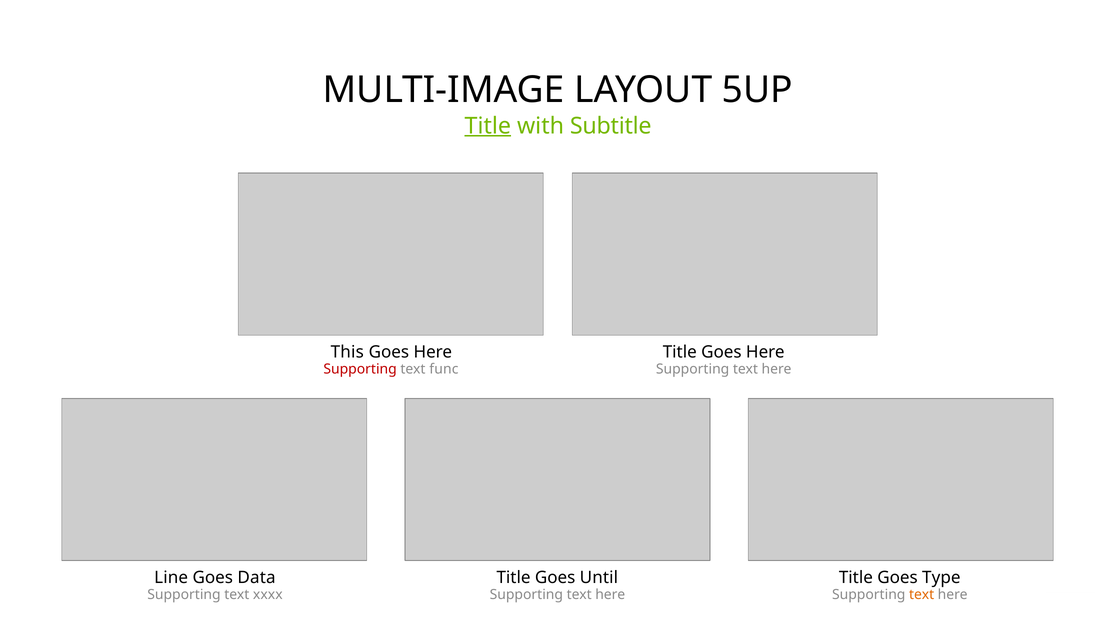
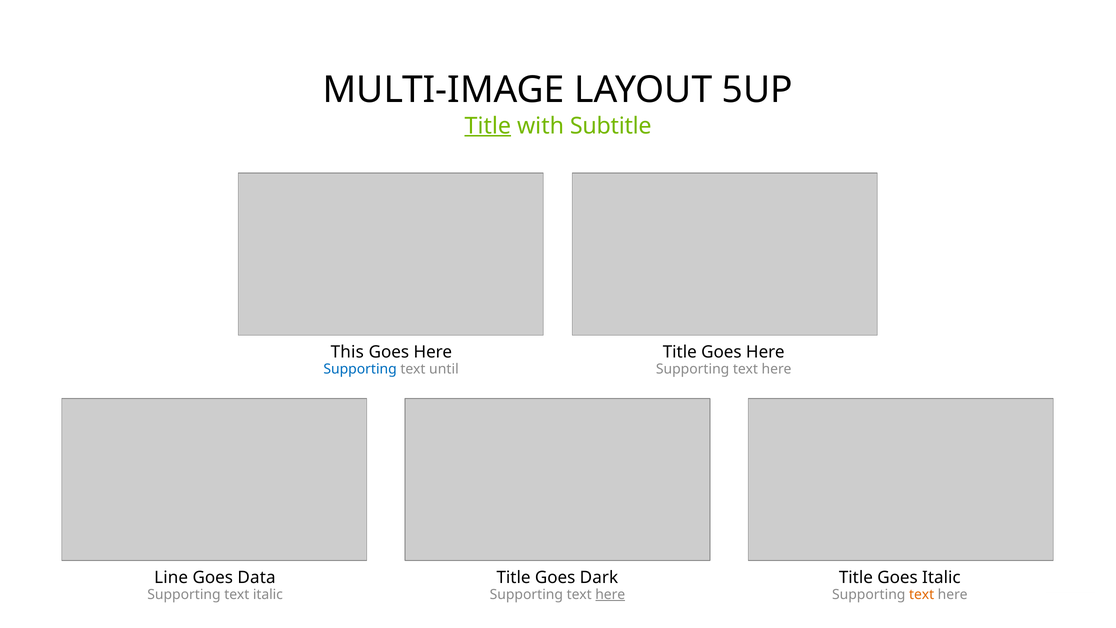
Supporting at (360, 369) colour: red -> blue
func: func -> until
Until: Until -> Dark
Goes Type: Type -> Italic
text xxxx: xxxx -> italic
here at (610, 594) underline: none -> present
